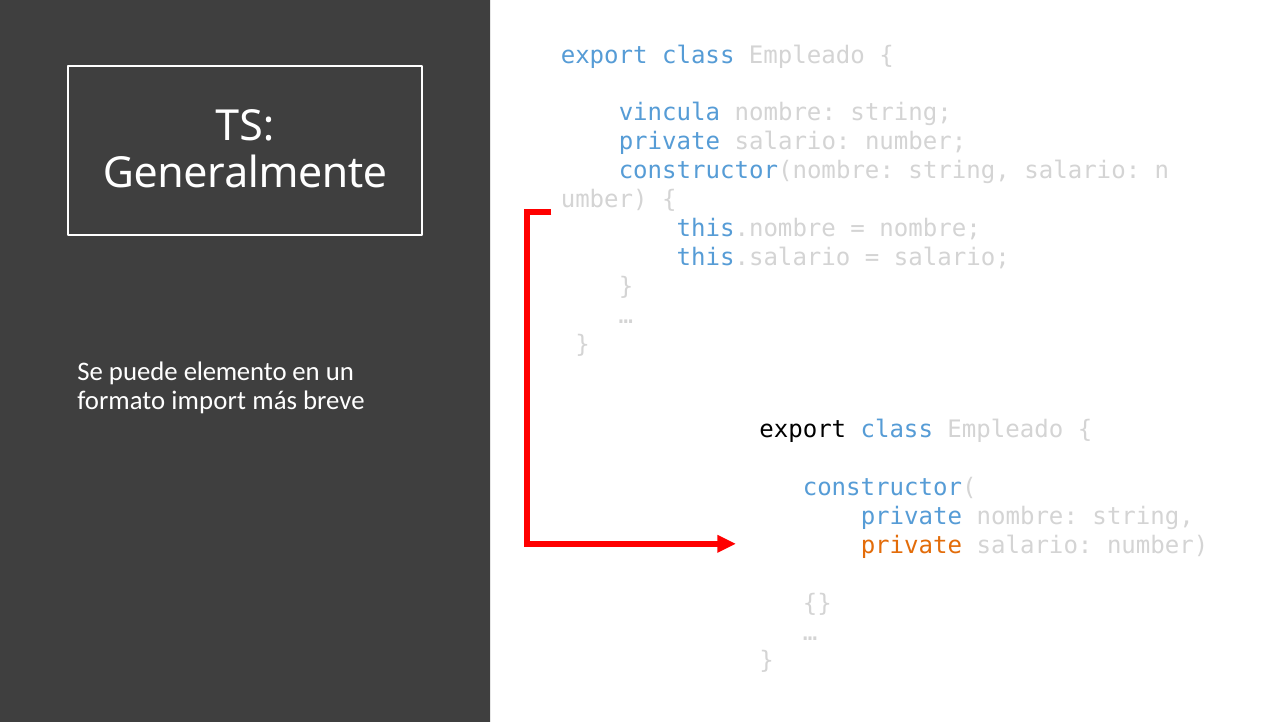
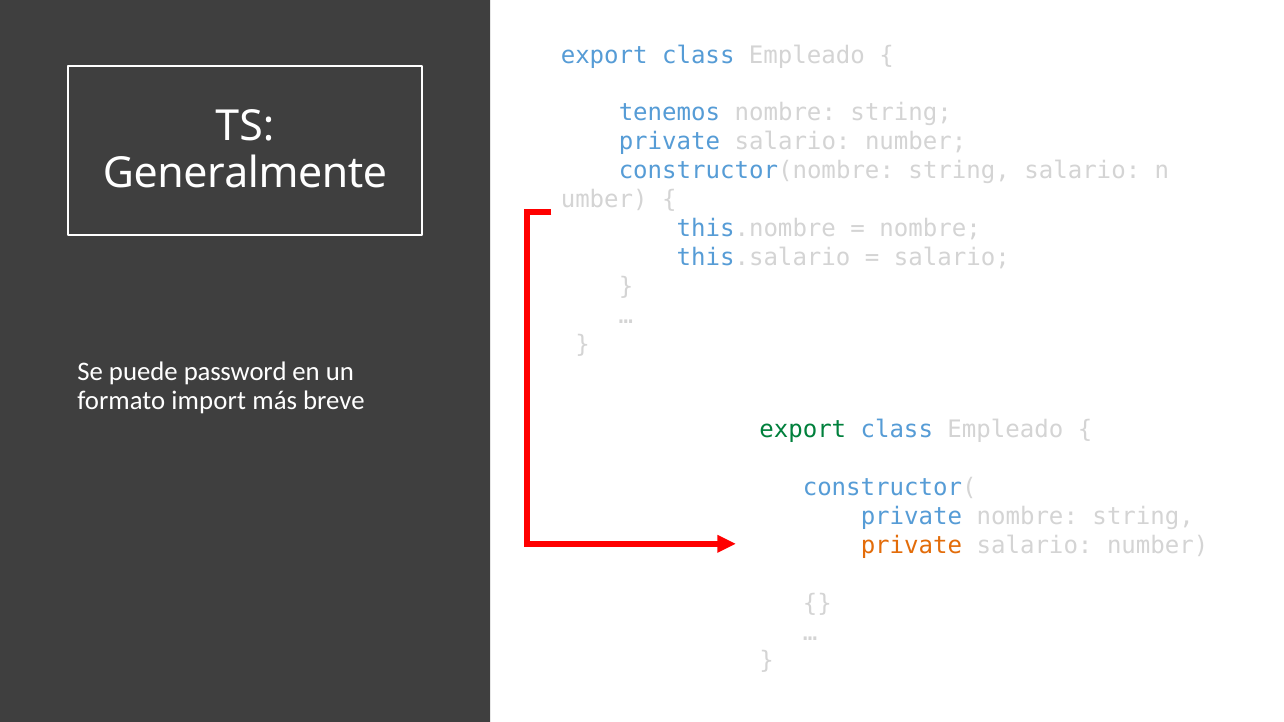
vincula: vincula -> tenemos
elemento: elemento -> password
export at (803, 430) colour: black -> green
